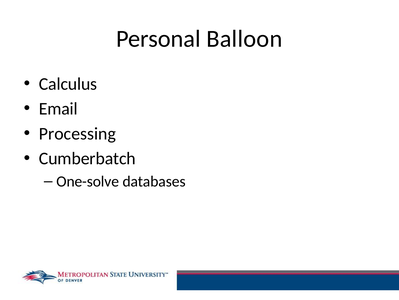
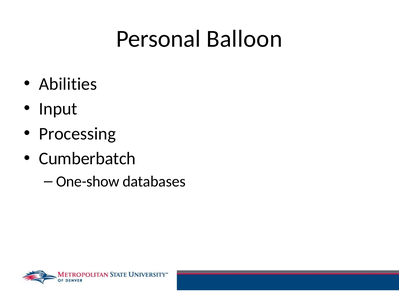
Calculus: Calculus -> Abilities
Email: Email -> Input
One-solve: One-solve -> One-show
